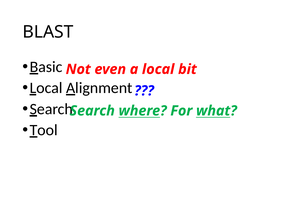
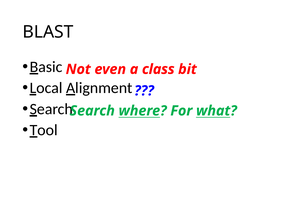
a local: local -> class
